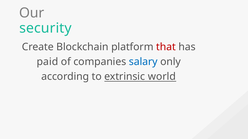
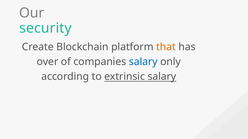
that colour: red -> orange
paid: paid -> over
extrinsic world: world -> salary
